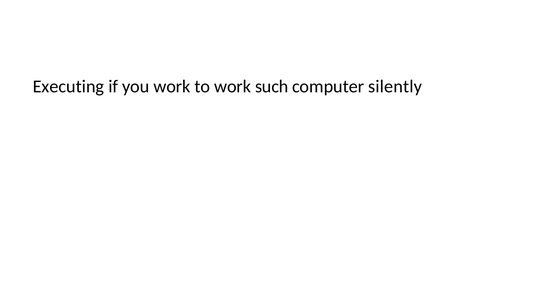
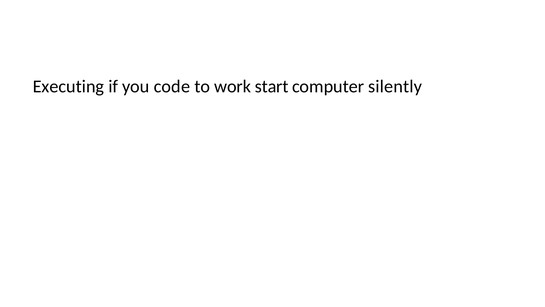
you work: work -> code
such: such -> start
